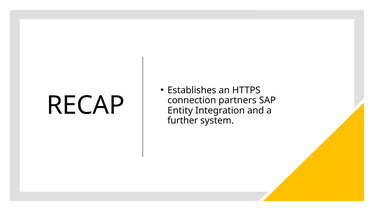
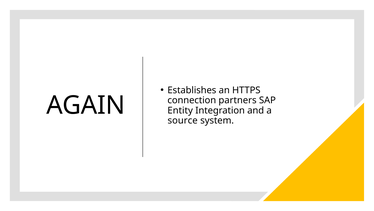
RECAP: RECAP -> AGAIN
further: further -> source
